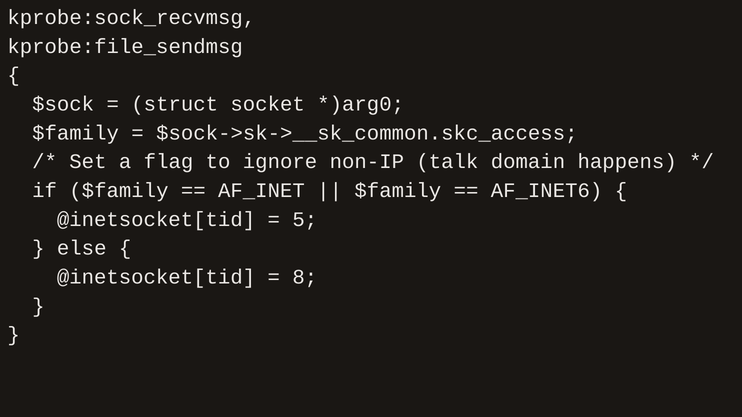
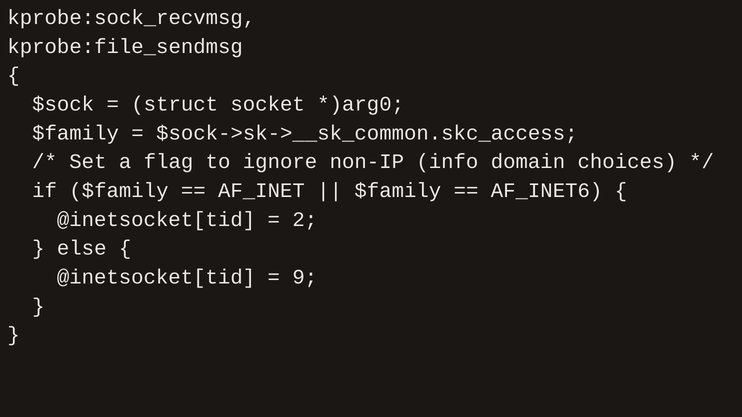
talk: talk -> info
happens: happens -> choices
5: 5 -> 2
8: 8 -> 9
